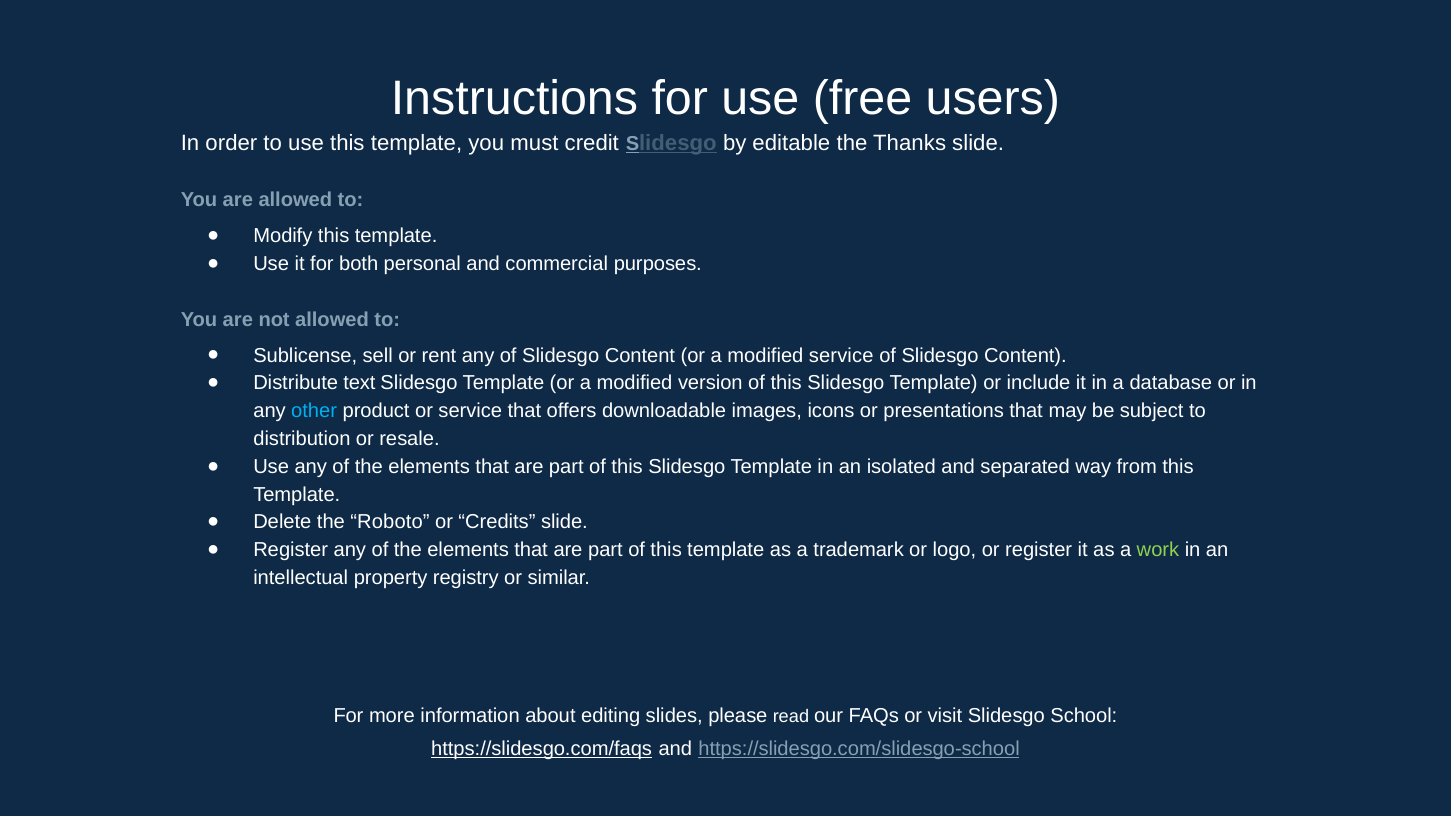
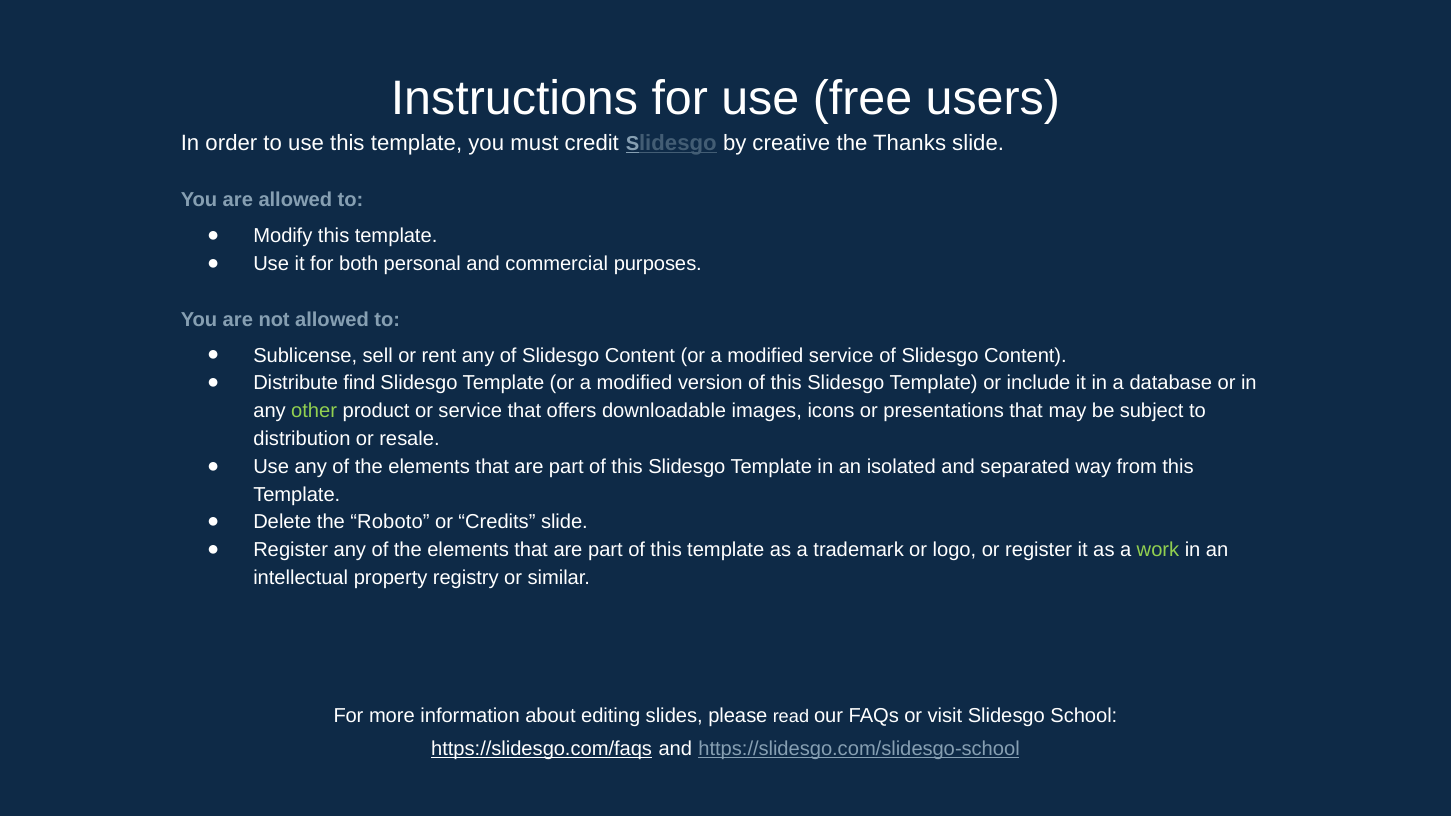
editable: editable -> creative
text: text -> find
other colour: light blue -> light green
